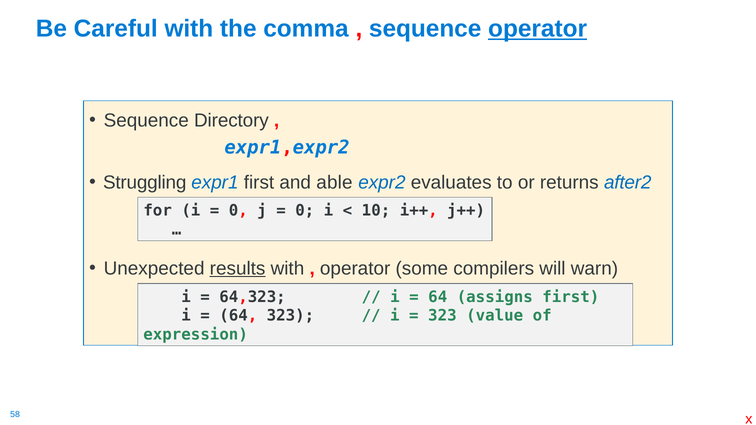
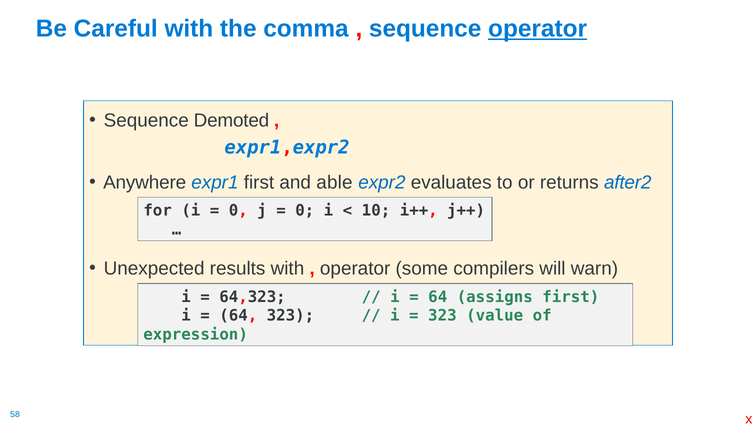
Directory: Directory -> Demoted
Struggling: Struggling -> Anywhere
results underline: present -> none
